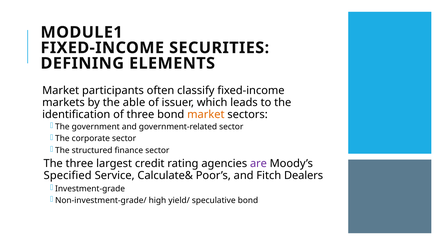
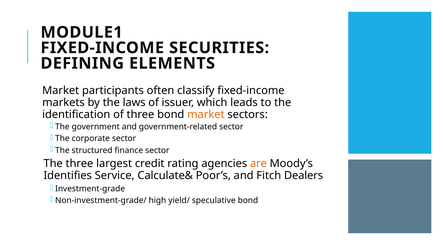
able: able -> laws
are colour: purple -> orange
Specified: Specified -> Identifies
